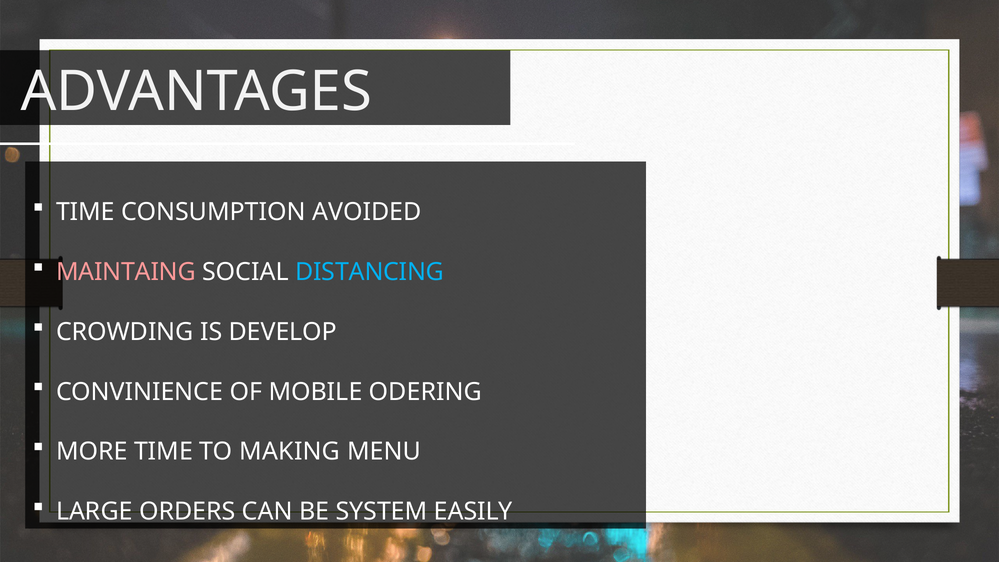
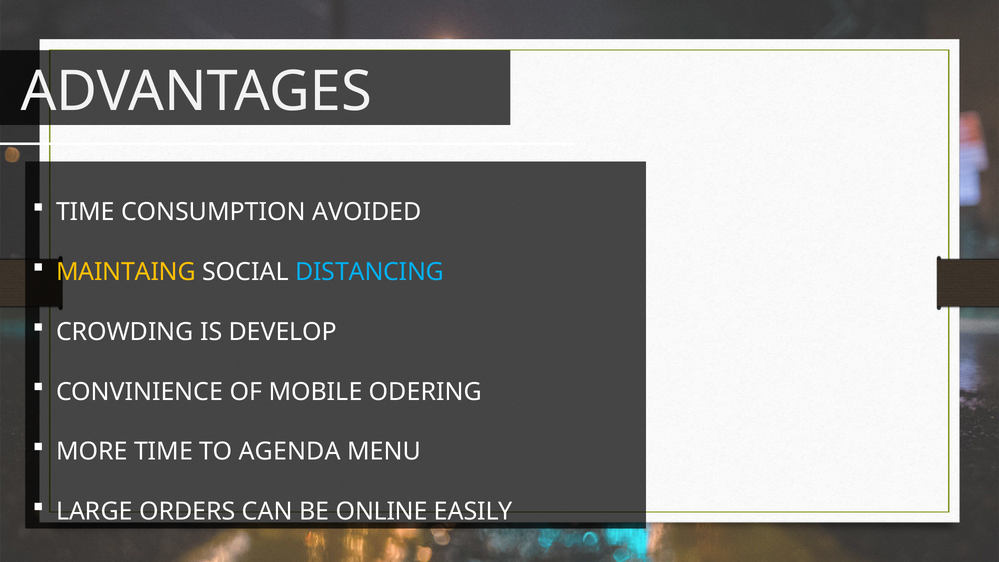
MAINTAING colour: pink -> yellow
MAKING: MAKING -> AGENDA
SYSTEM: SYSTEM -> ONLINE
